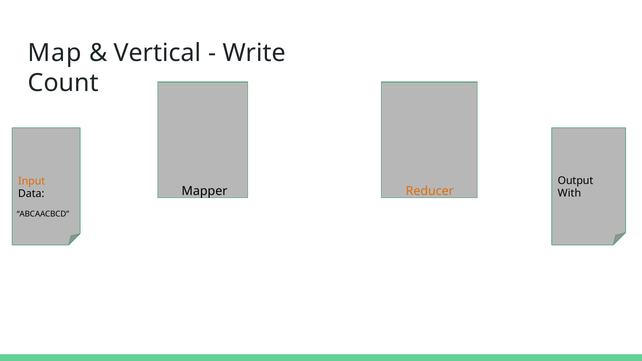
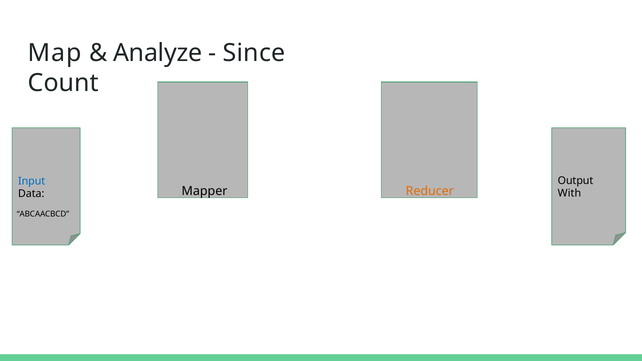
Vertical: Vertical -> Analyze
Write: Write -> Since
Input colour: orange -> blue
